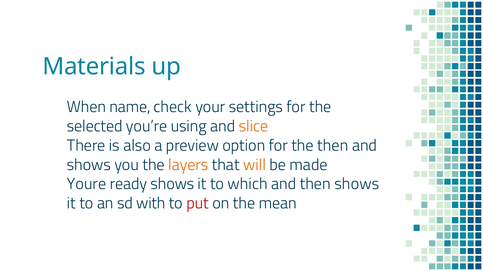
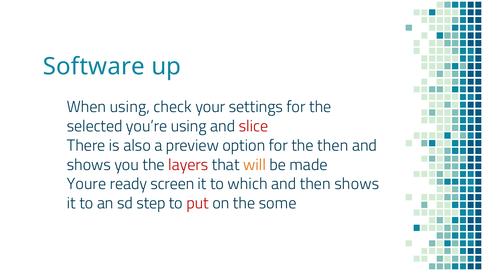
Materials: Materials -> Software
When name: name -> using
slice colour: orange -> red
layers colour: orange -> red
ready shows: shows -> screen
with: with -> step
mean: mean -> some
